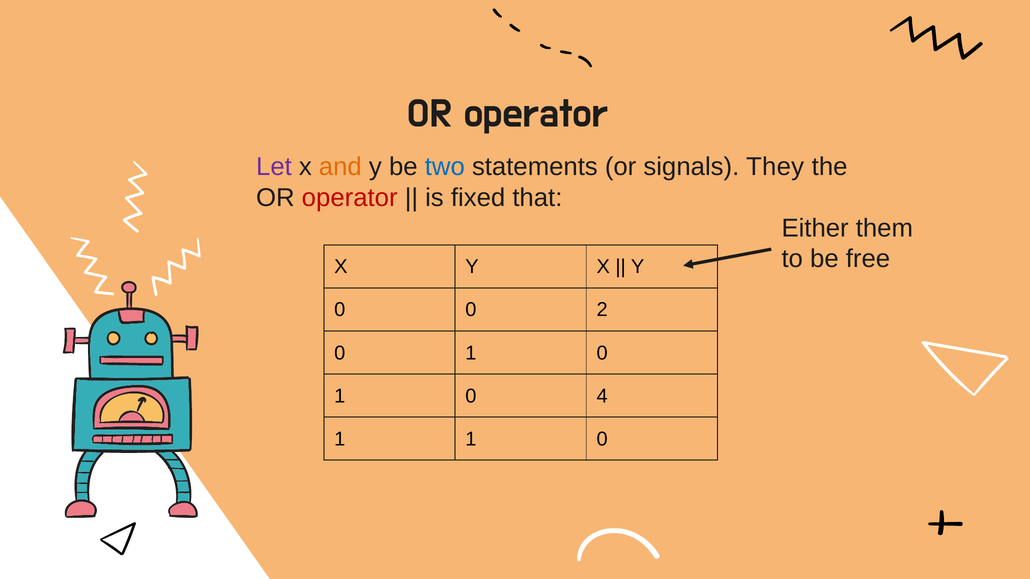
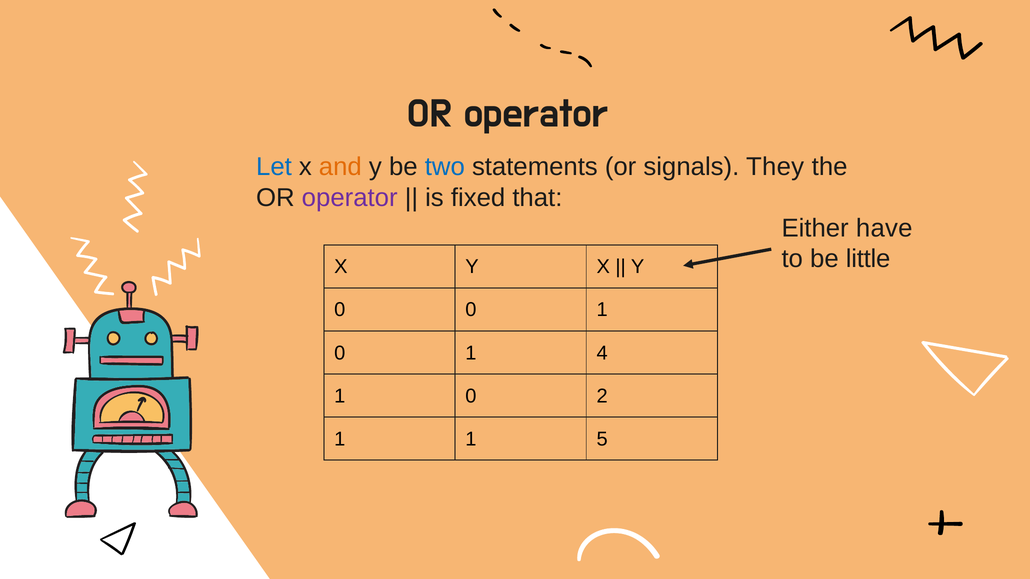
Let colour: purple -> blue
operator at (350, 198) colour: red -> purple
them: them -> have
free: free -> little
0 0 2: 2 -> 1
0 at (602, 353): 0 -> 4
4: 4 -> 2
1 1 0: 0 -> 5
